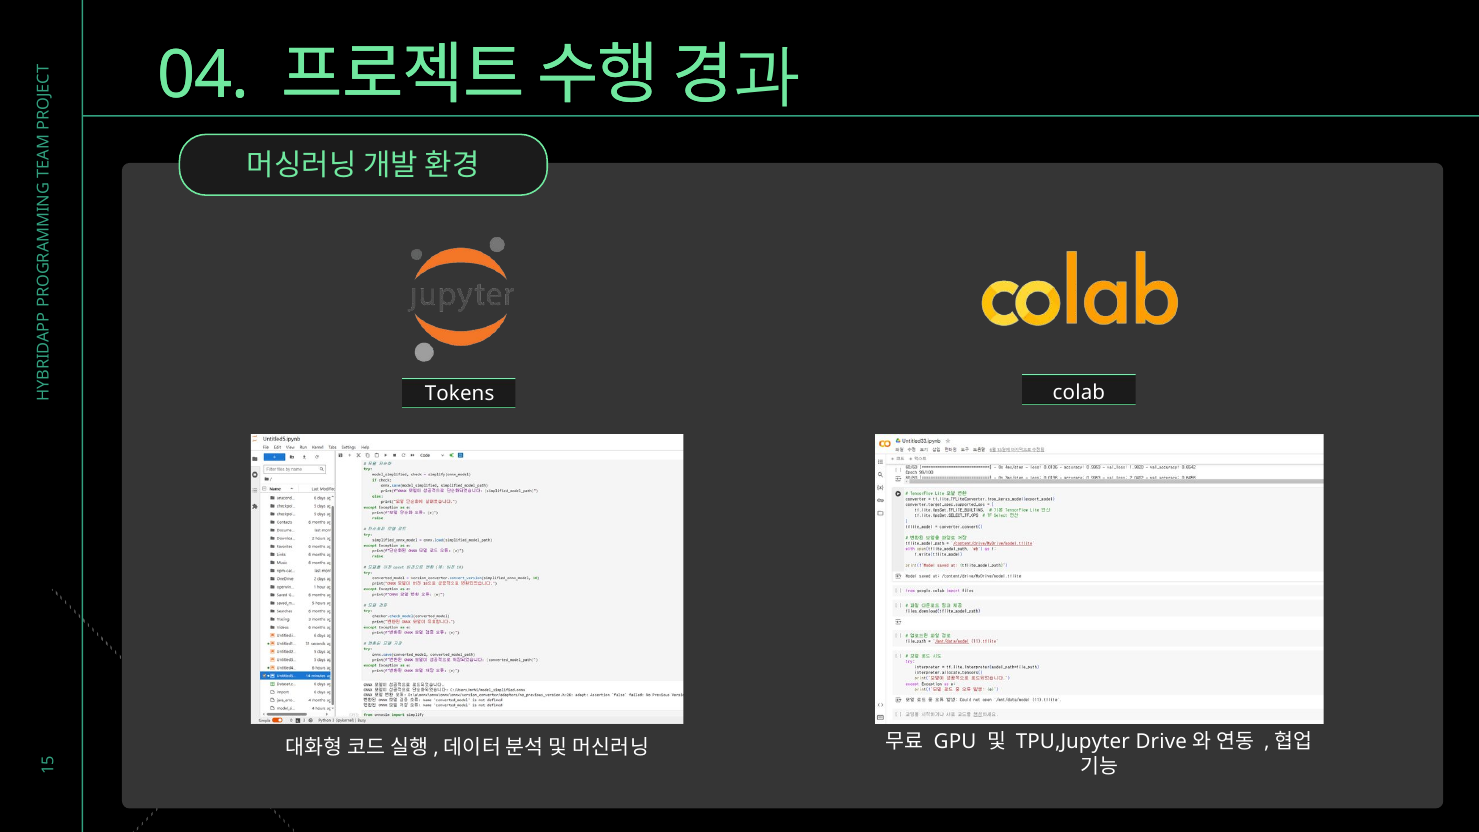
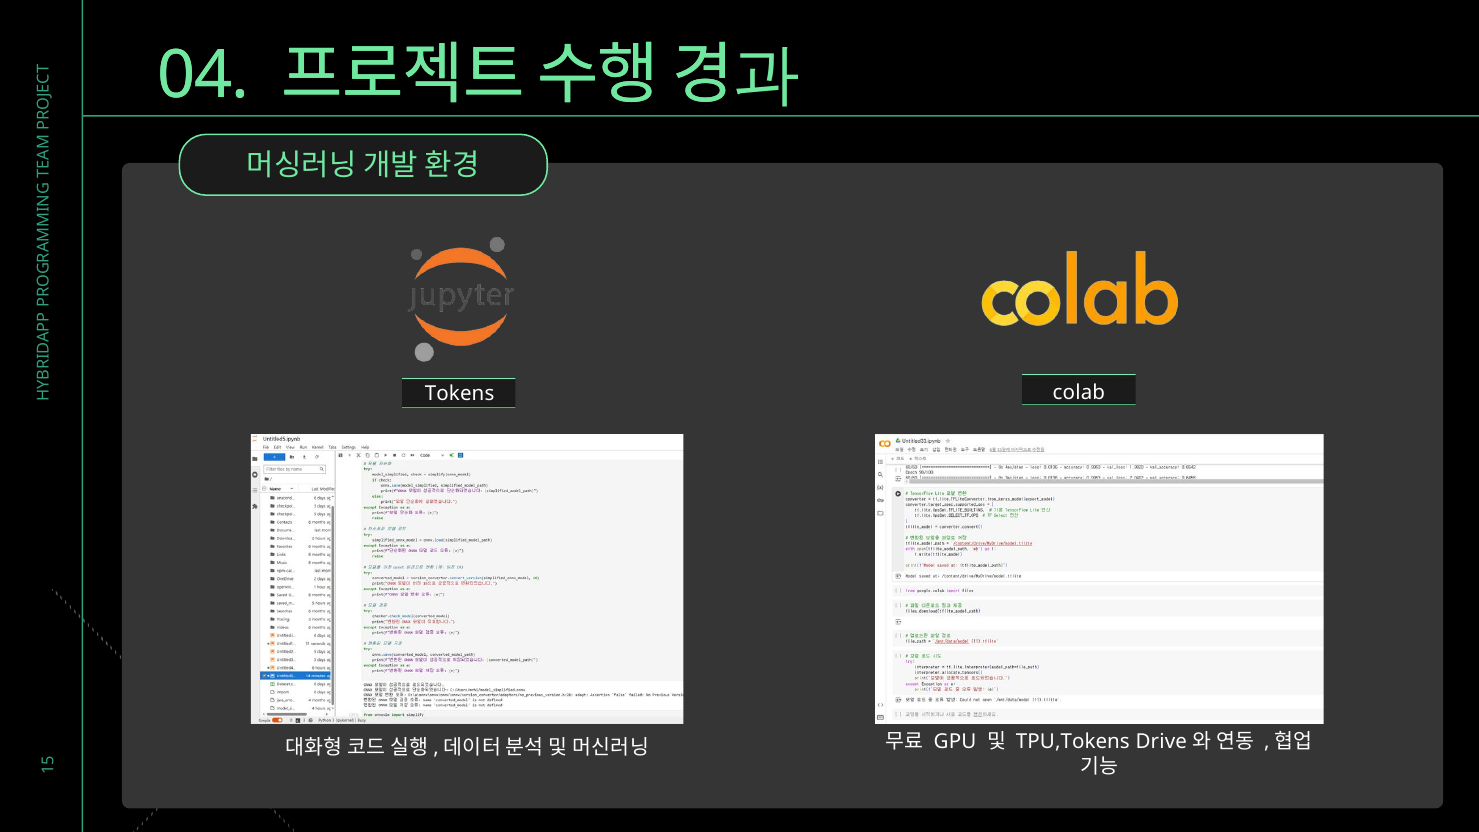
TPU,Jupyter: TPU,Jupyter -> TPU,Tokens
